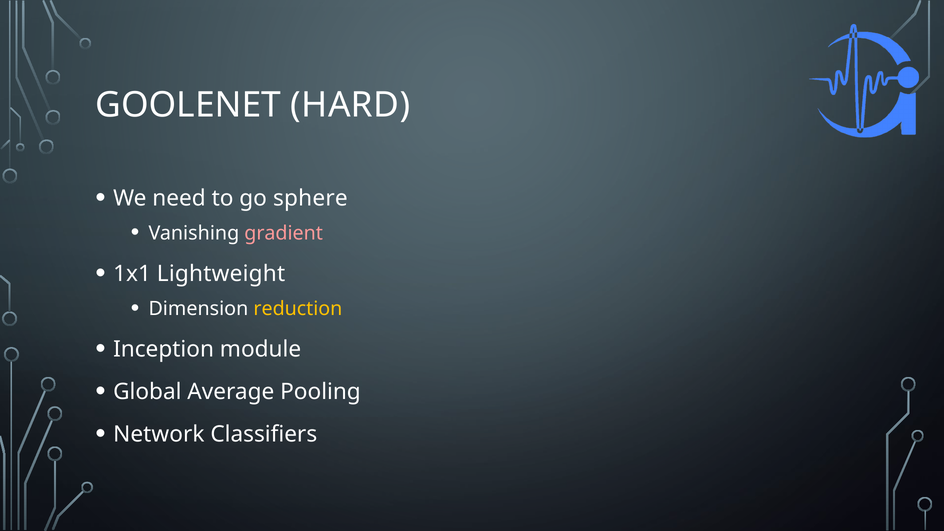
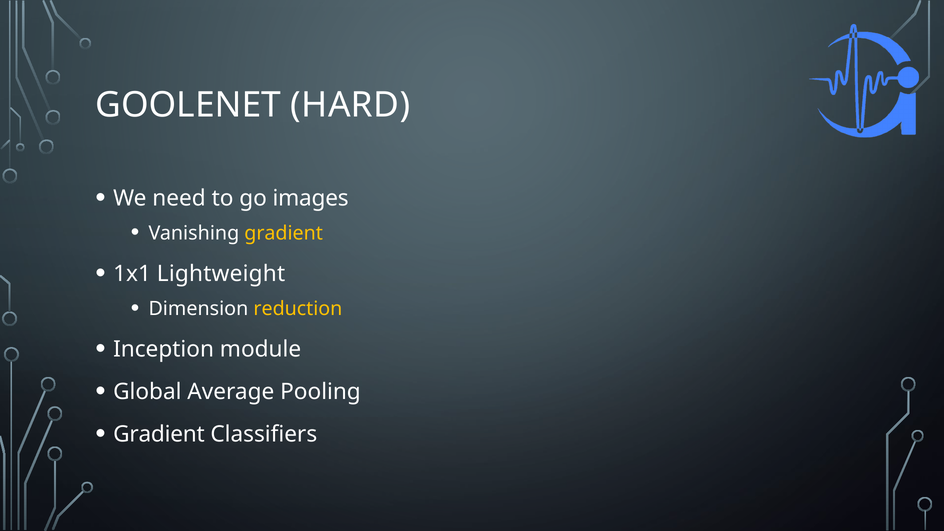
sphere: sphere -> images
gradient at (284, 233) colour: pink -> yellow
Network at (159, 434): Network -> Gradient
